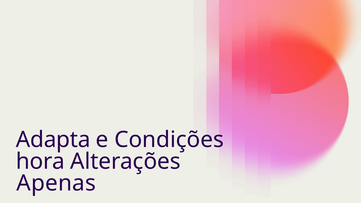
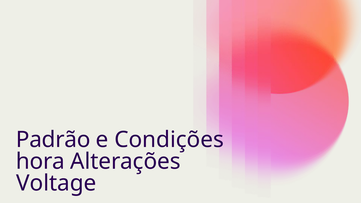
Adapta: Adapta -> Padrão
Apenas: Apenas -> Voltage
